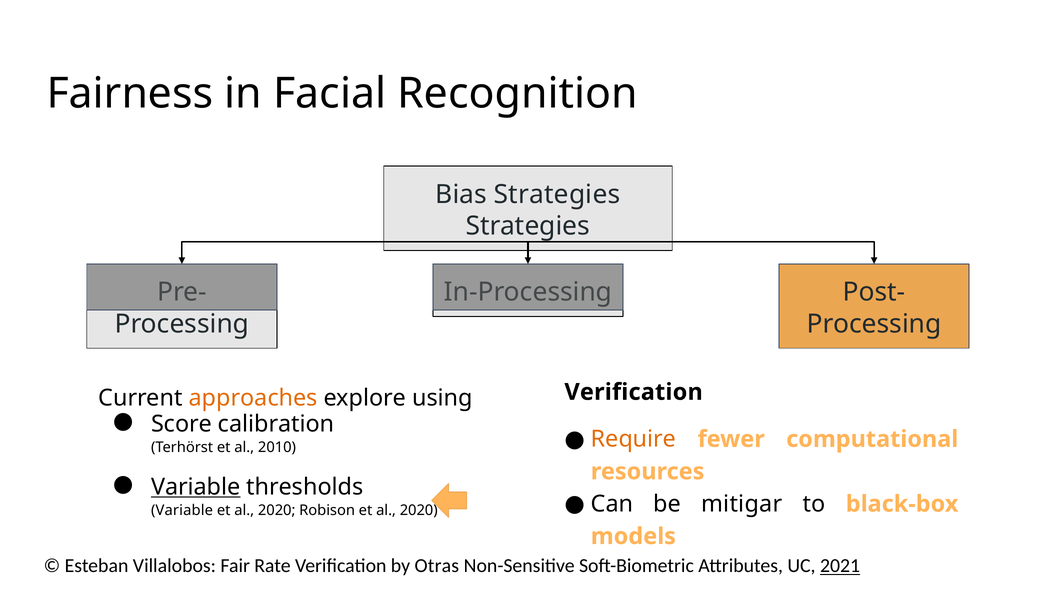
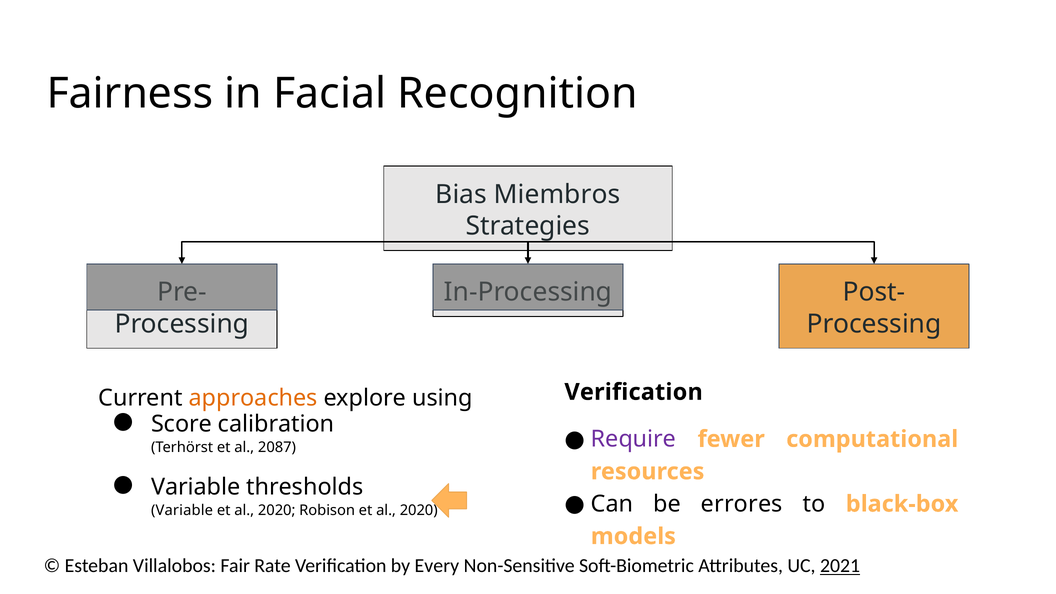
Bias Strategies: Strategies -> Miembros
Require colour: orange -> purple
2010: 2010 -> 2087
Variable at (196, 487) underline: present -> none
mitigar: mitigar -> errores
Otras: Otras -> Every
